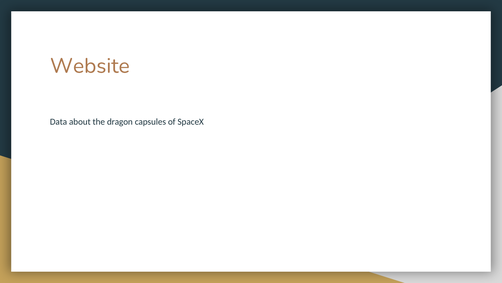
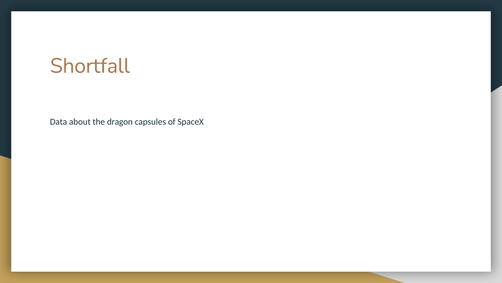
Website: Website -> Shortfall
